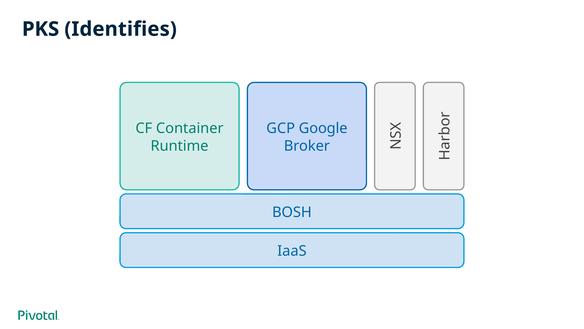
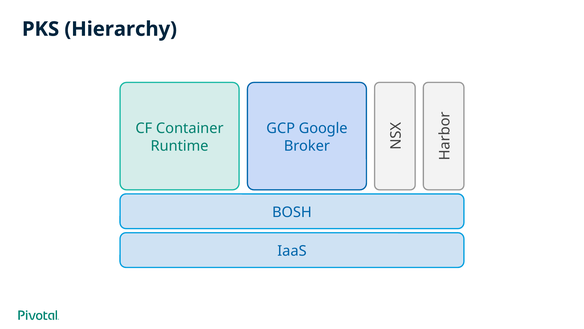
Identifies: Identifies -> Hierarchy
